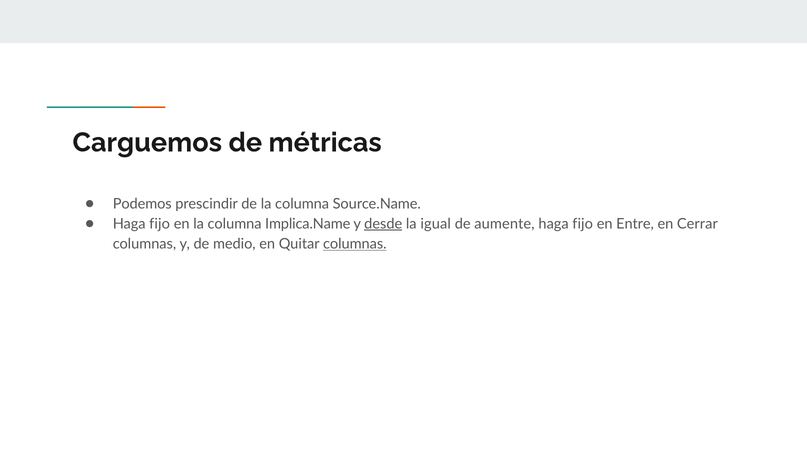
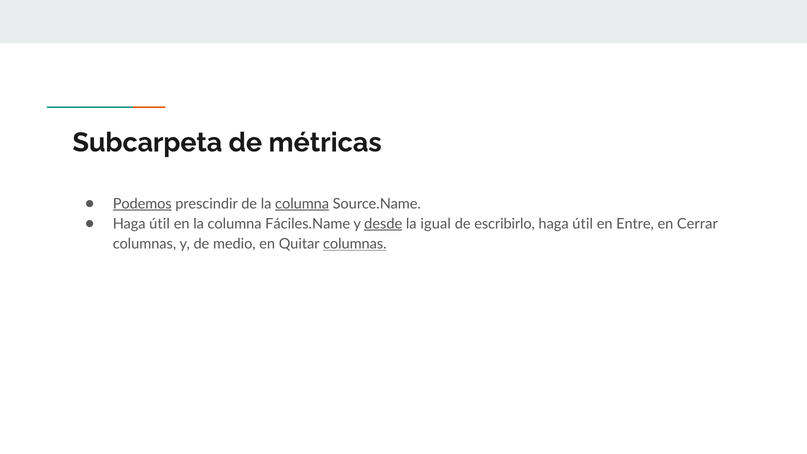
Carguemos: Carguemos -> Subcarpeta
Podemos underline: none -> present
columna at (302, 204) underline: none -> present
fijo at (160, 224): fijo -> útil
Implica.Name: Implica.Name -> Fáciles.Name
aumente: aumente -> escribirlo
fijo at (583, 224): fijo -> útil
